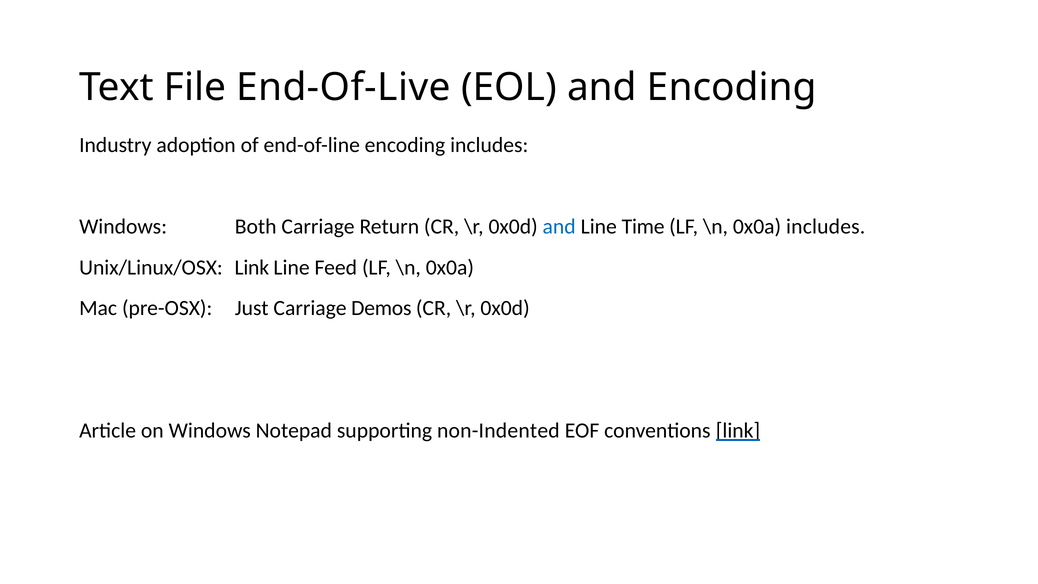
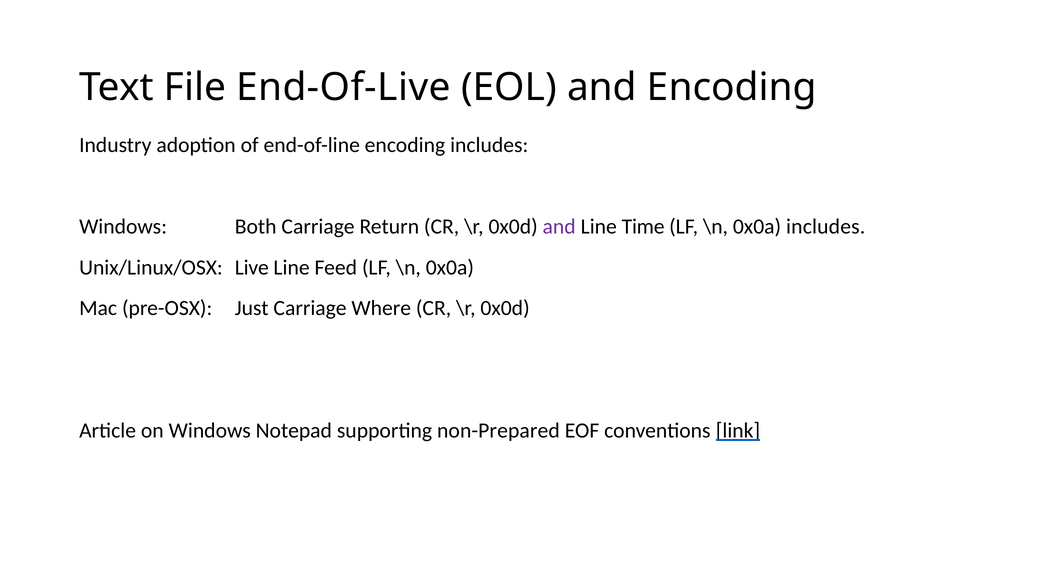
and at (559, 227) colour: blue -> purple
Unix/Linux/OSX Link: Link -> Live
Demos: Demos -> Where
non-Indented: non-Indented -> non-Prepared
